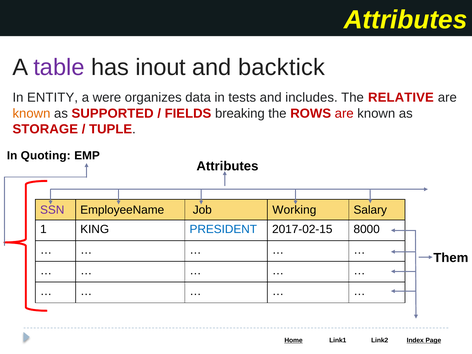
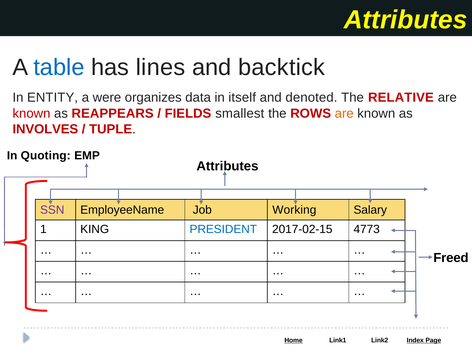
table colour: purple -> blue
inout: inout -> lines
tests: tests -> itself
includes: includes -> denoted
known at (31, 113) colour: orange -> red
SUPPORTED: SUPPORTED -> REAPPEARS
breaking: breaking -> smallest
are at (344, 113) colour: red -> orange
STORAGE: STORAGE -> INVOLVES
8000: 8000 -> 4773
Them: Them -> Freed
